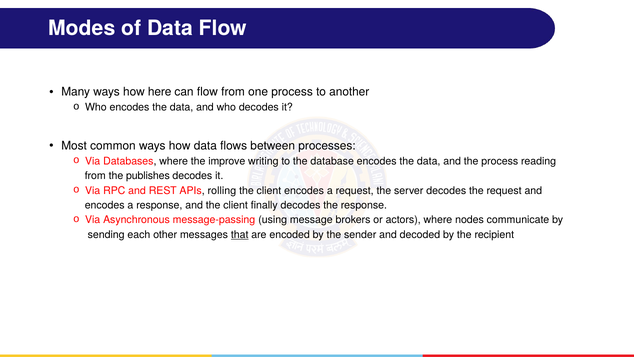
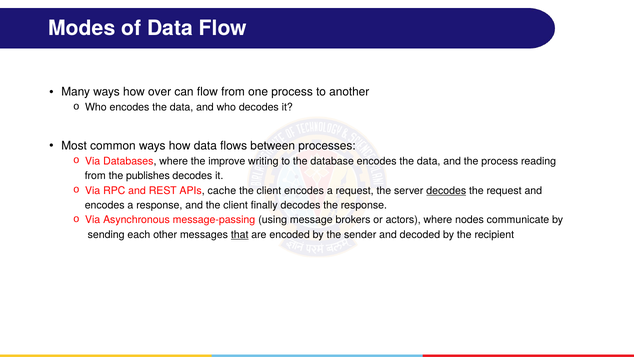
here: here -> over
rolling: rolling -> cache
decodes at (446, 190) underline: none -> present
